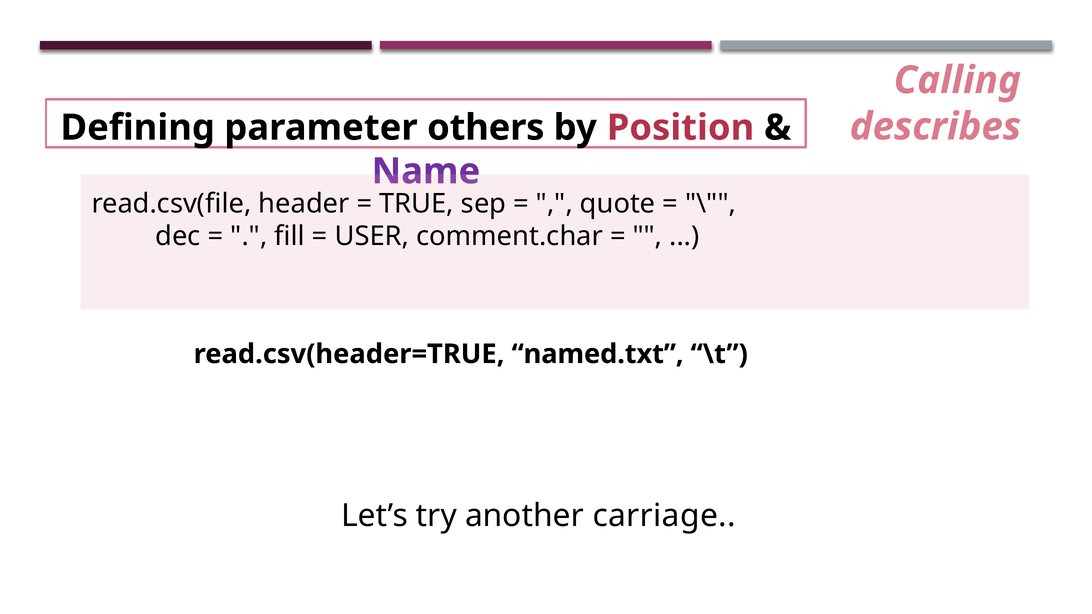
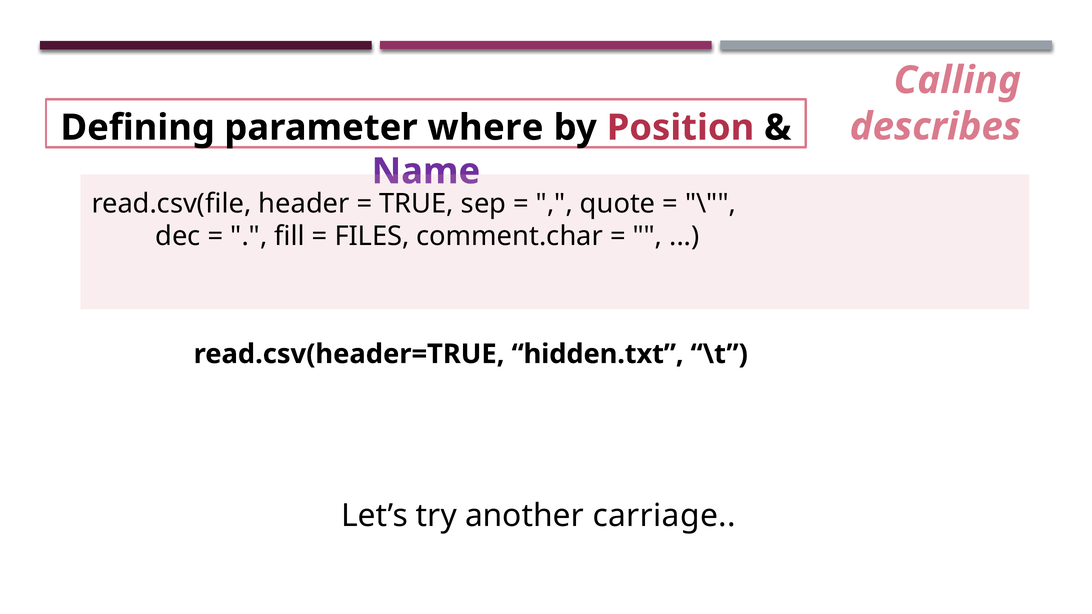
others: others -> where
USER: USER -> FILES
named.txt: named.txt -> hidden.txt
